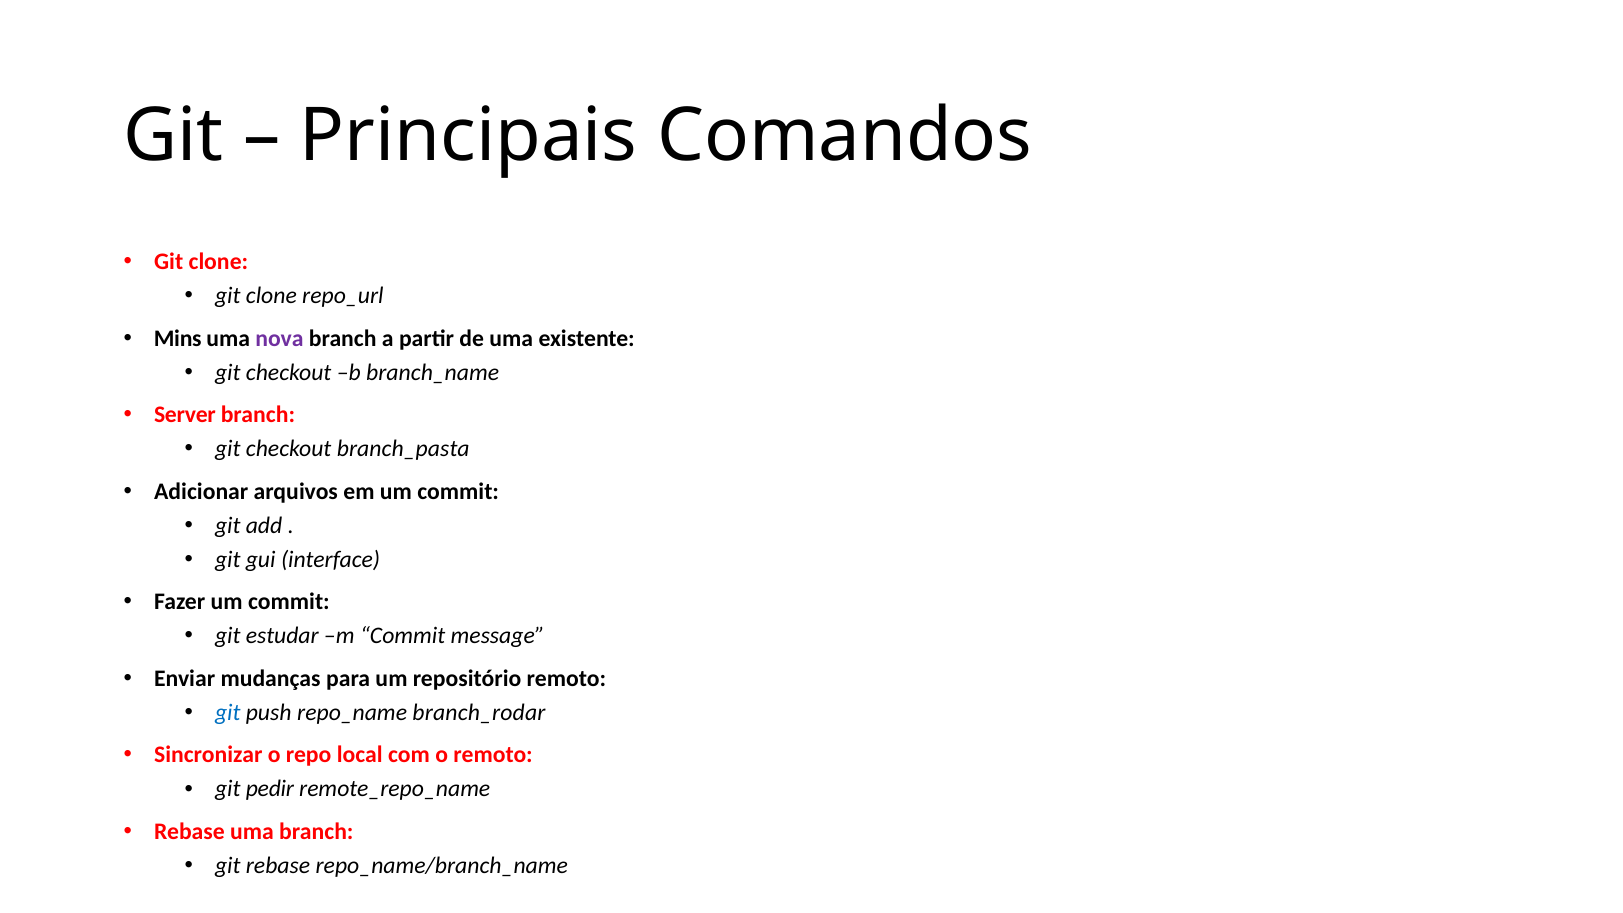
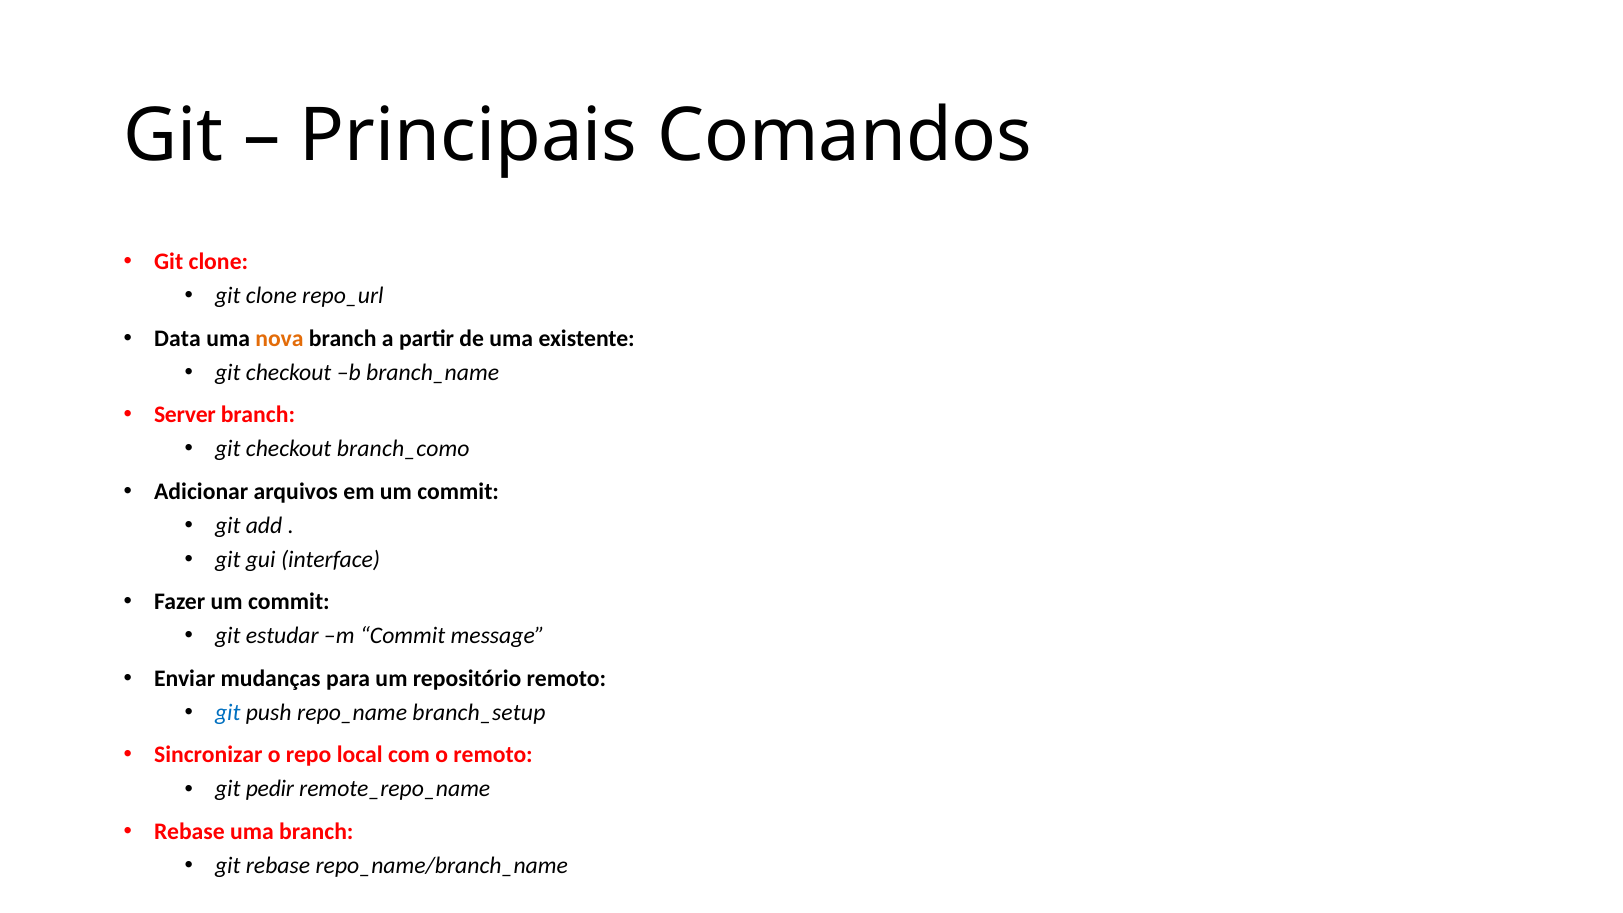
Mins: Mins -> Data
nova colour: purple -> orange
branch_pasta: branch_pasta -> branch_como
branch_rodar: branch_rodar -> branch_setup
